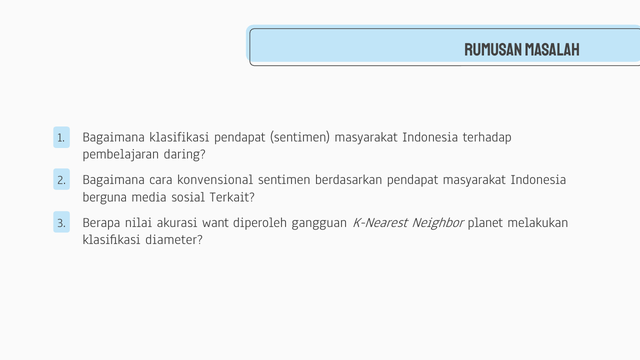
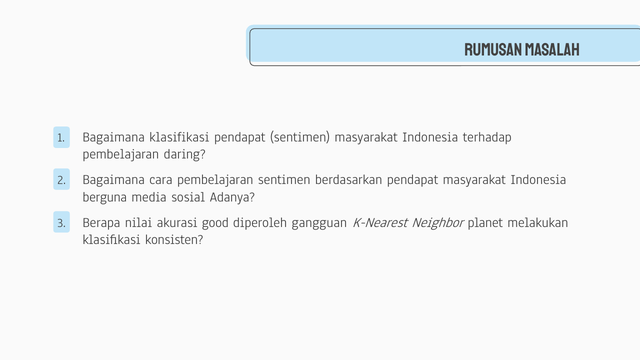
cara konvensional: konvensional -> pembelajaran
Terkait: Terkait -> Adanya
want: want -> good
diameter: diameter -> konsisten
